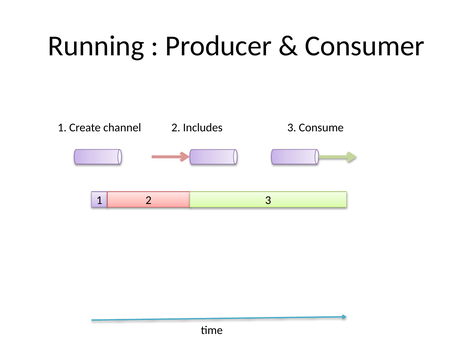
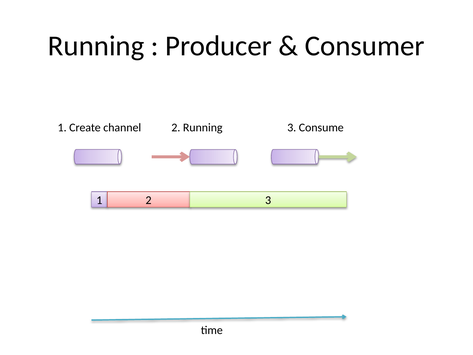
2 Includes: Includes -> Running
